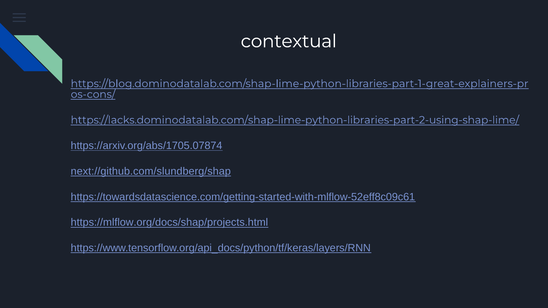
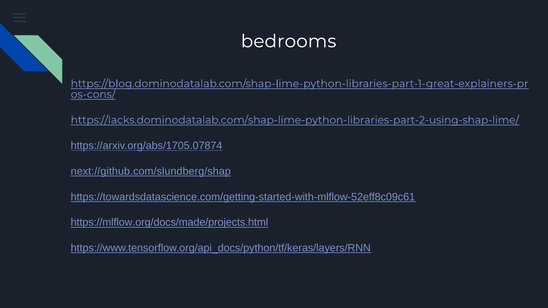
contextual: contextual -> bedrooms
https://mlflow.org/docs/shap/projects.html: https://mlflow.org/docs/shap/projects.html -> https://mlflow.org/docs/made/projects.html
